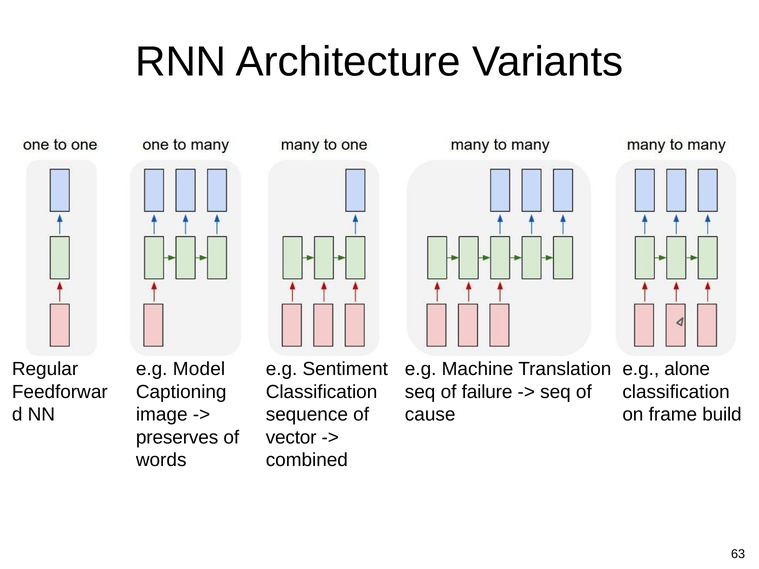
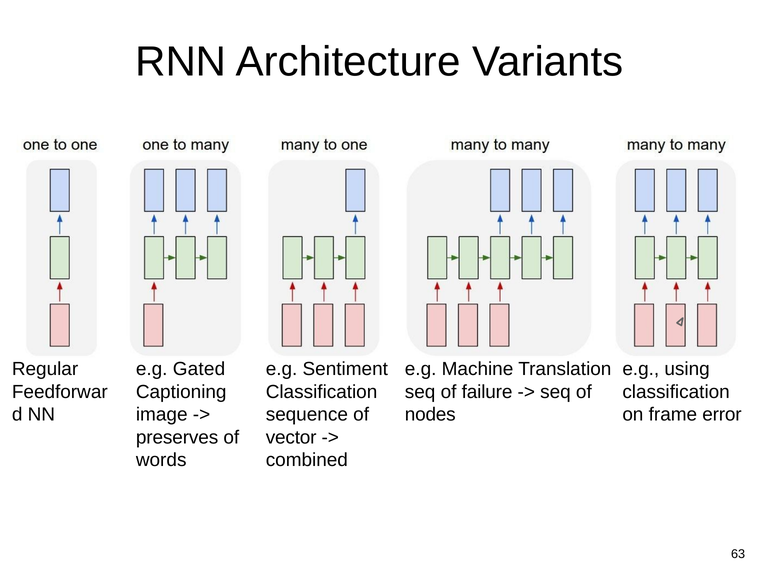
Model: Model -> Gated
alone: alone -> using
cause: cause -> nodes
build: build -> error
